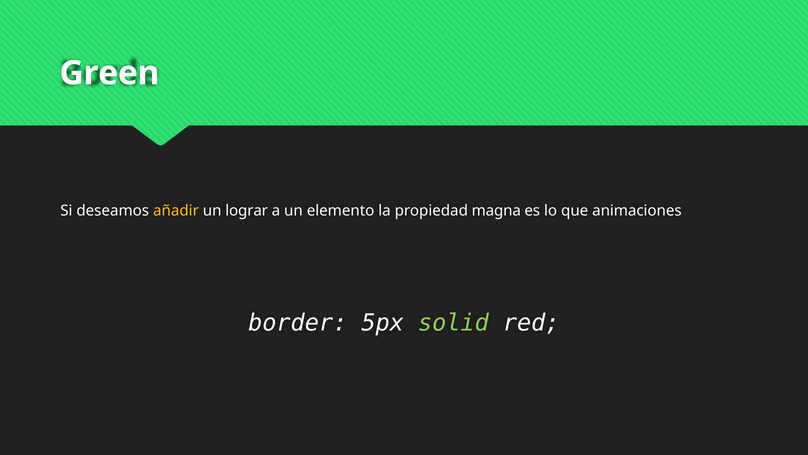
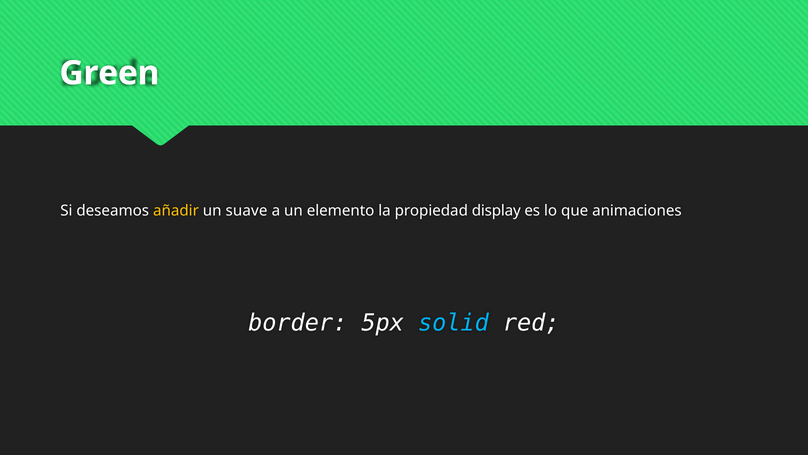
lograr: lograr -> suave
magna: magna -> display
solid colour: light green -> light blue
